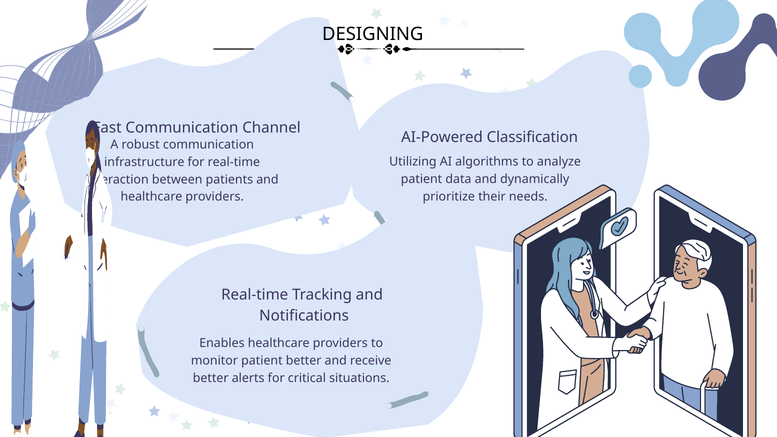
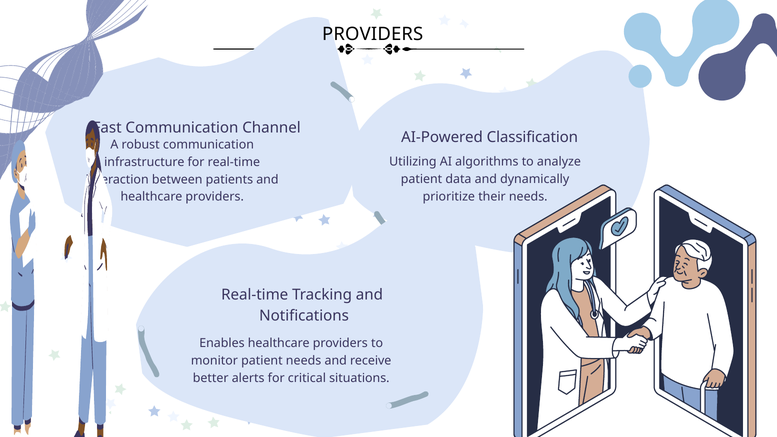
DESIGNING at (373, 34): DESIGNING -> PROVIDERS
patient better: better -> needs
